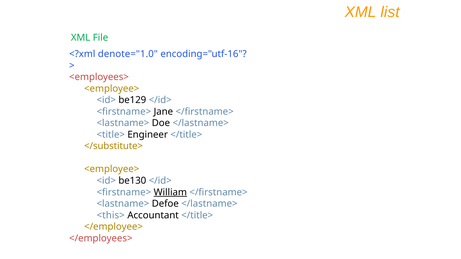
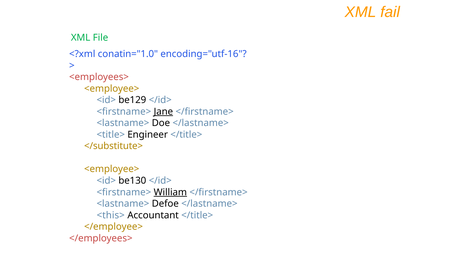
list: list -> fail
denote="1.0: denote="1.0 -> conatin="1.0
Jane underline: none -> present
